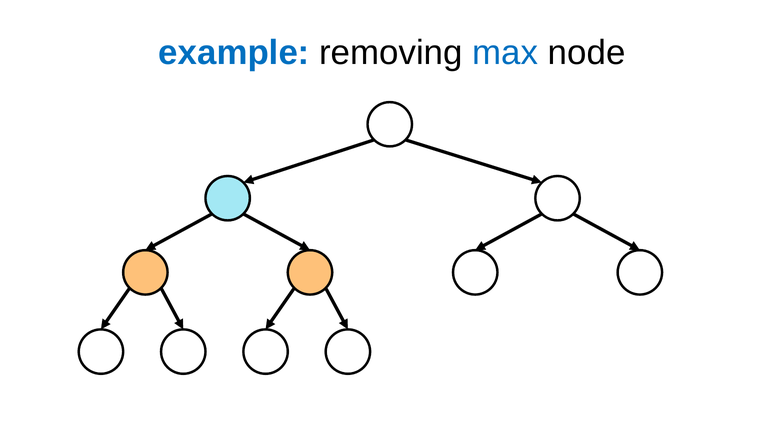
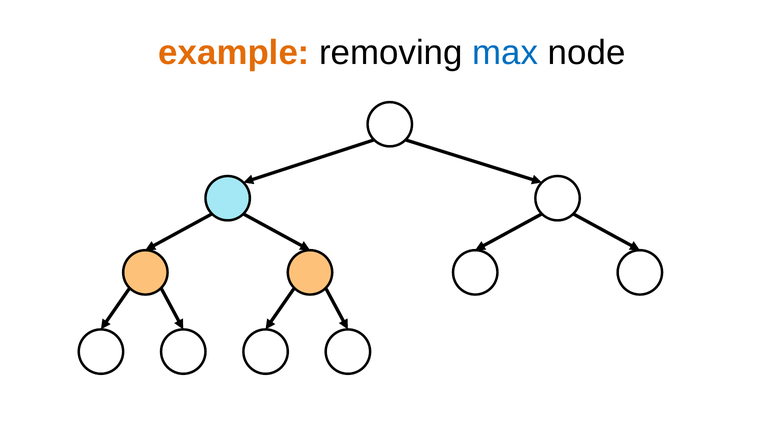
example colour: blue -> orange
